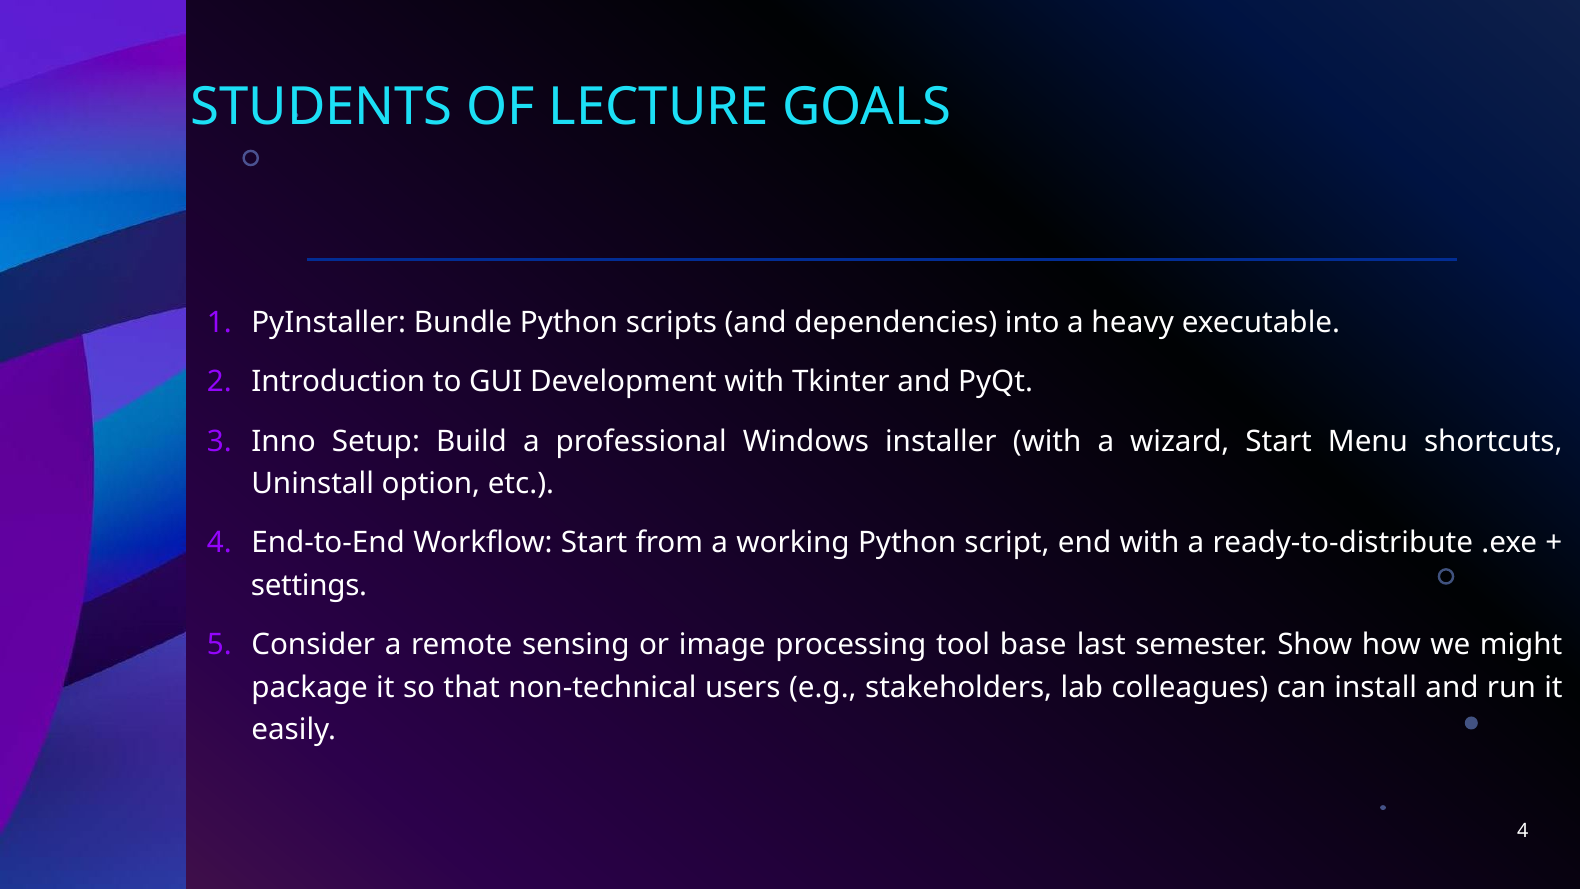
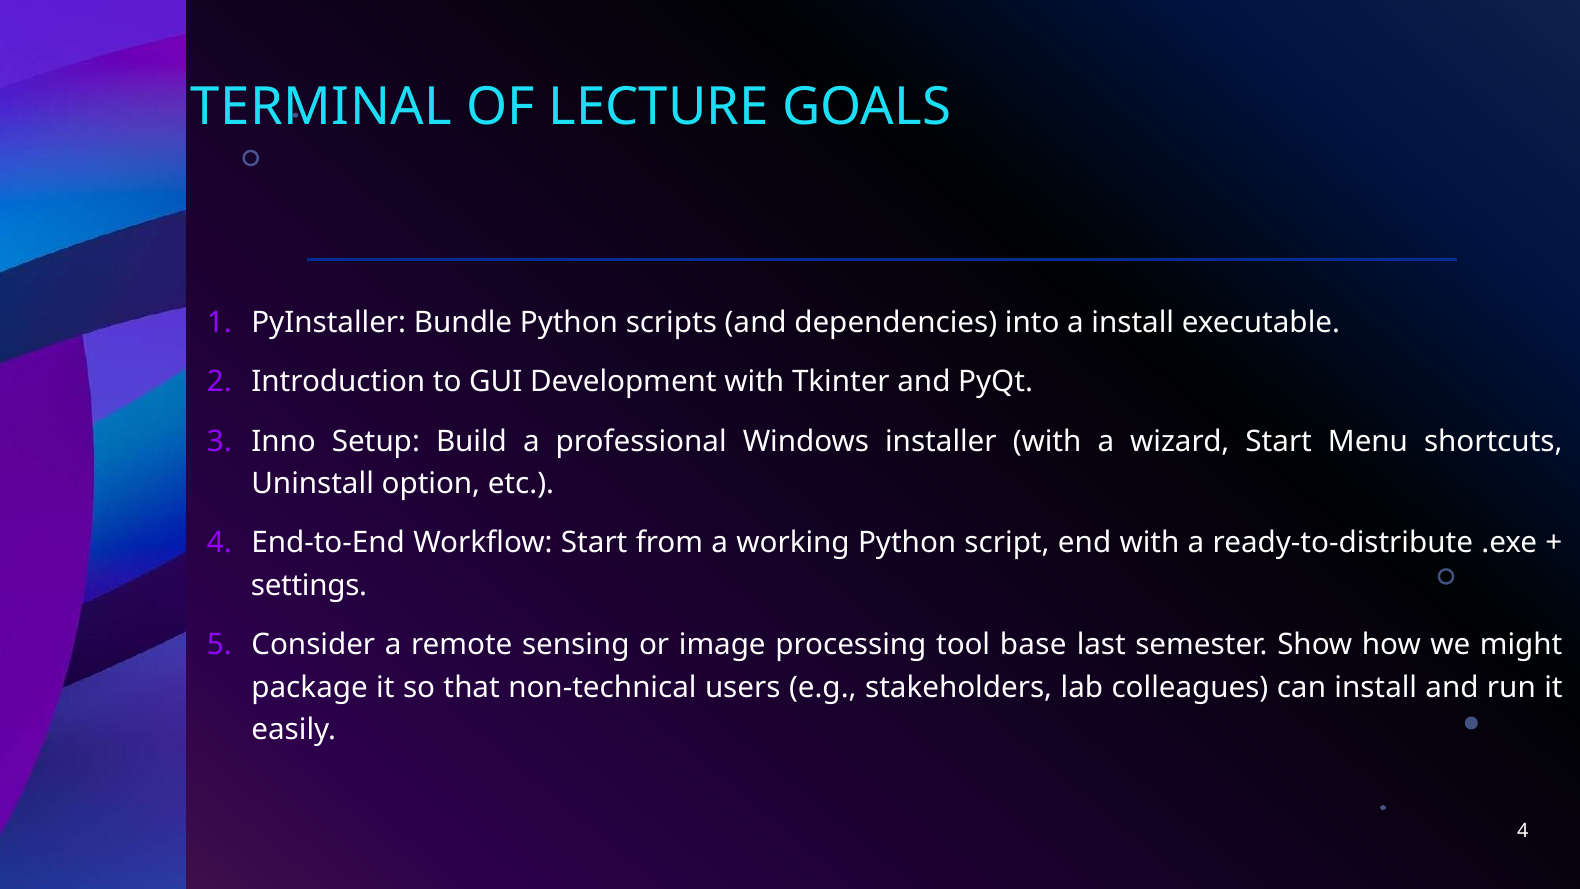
STUDENTS: STUDENTS -> TERMINAL
a heavy: heavy -> install
